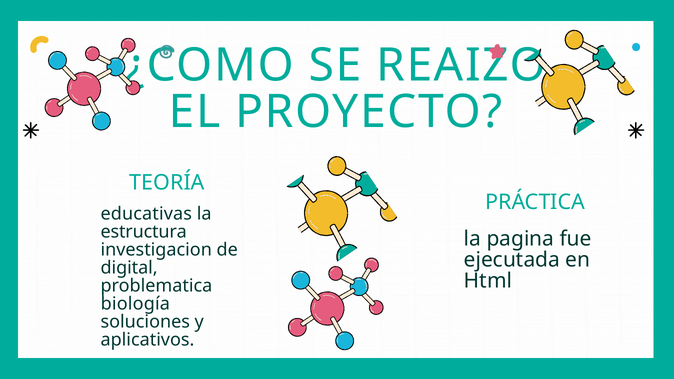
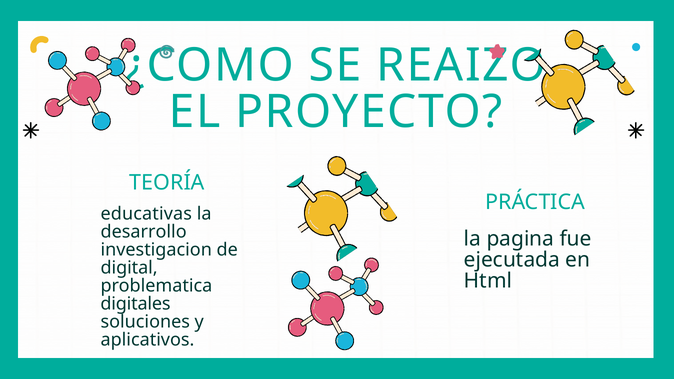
estructura: estructura -> desarrollo
biología: biología -> digitales
